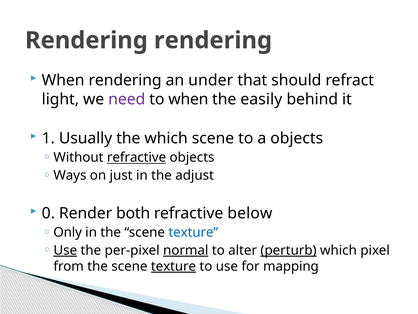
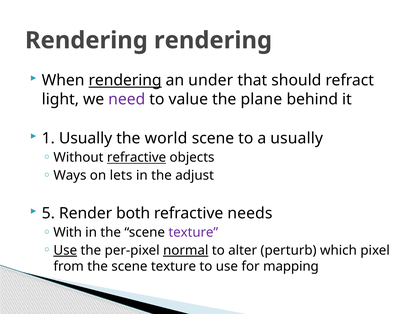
rendering at (125, 80) underline: none -> present
to when: when -> value
easily: easily -> plane
the which: which -> world
a objects: objects -> usually
just: just -> lets
0: 0 -> 5
below: below -> needs
Only: Only -> With
texture at (193, 232) colour: blue -> purple
perturb underline: present -> none
texture at (174, 266) underline: present -> none
